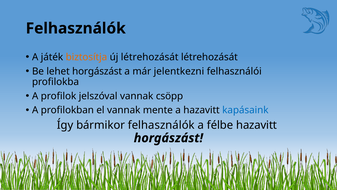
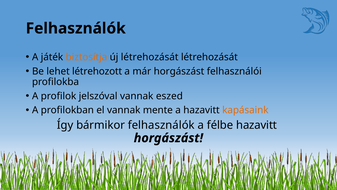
lehet horgászást: horgászást -> létrehozott
már jelentkezni: jelentkezni -> horgászást
csöpp: csöpp -> eszed
kapásaink colour: blue -> orange
